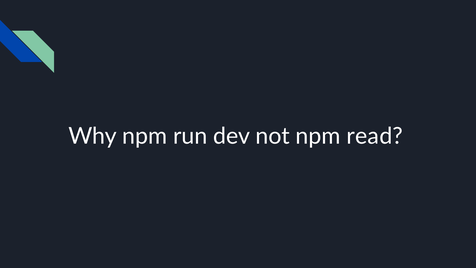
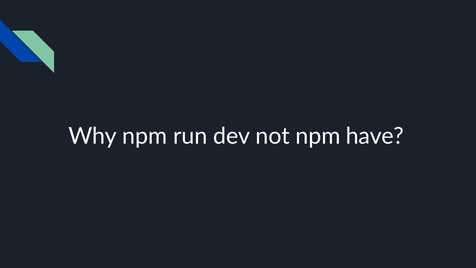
read: read -> have
